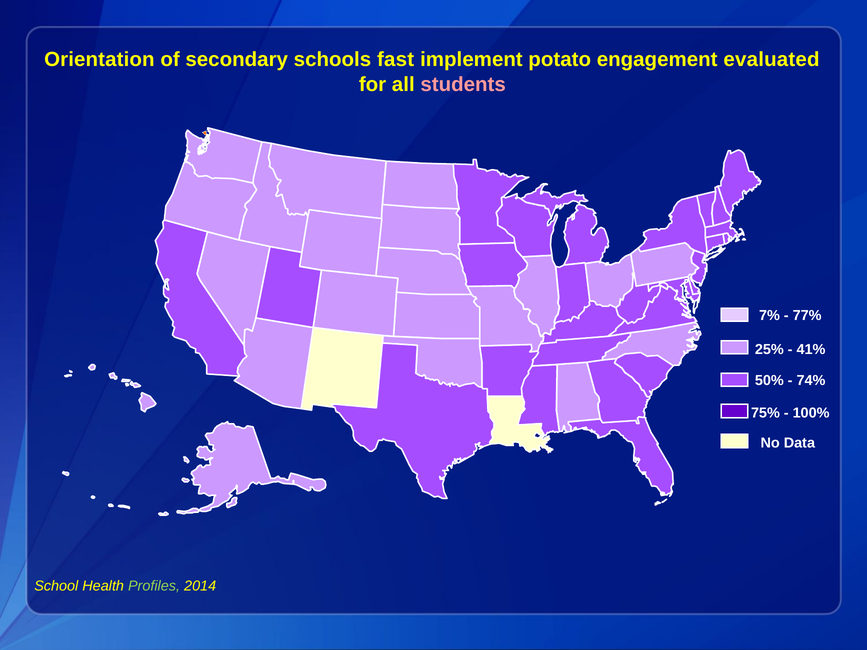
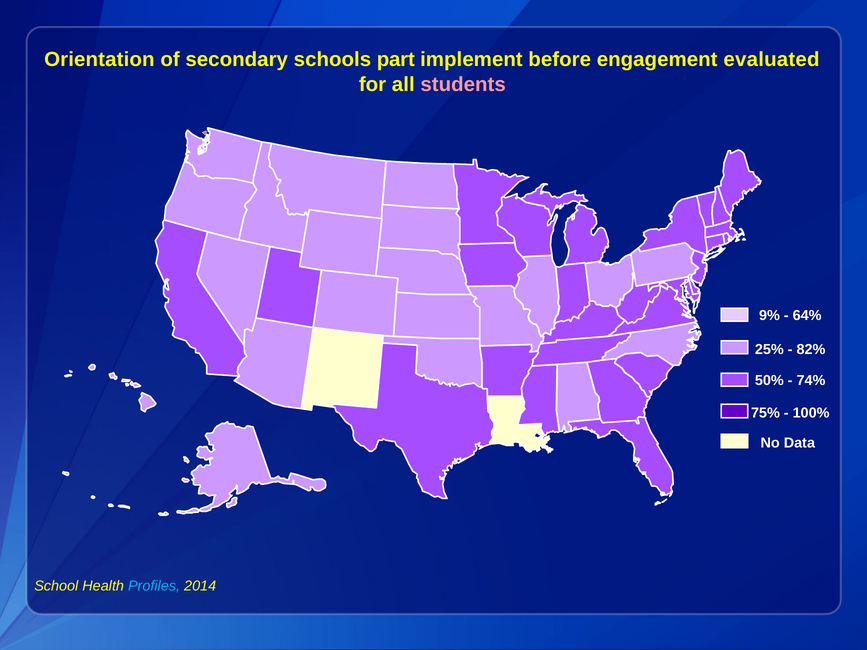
fast: fast -> part
potato: potato -> before
7%: 7% -> 9%
77%: 77% -> 64%
41%: 41% -> 82%
Profiles colour: light green -> light blue
